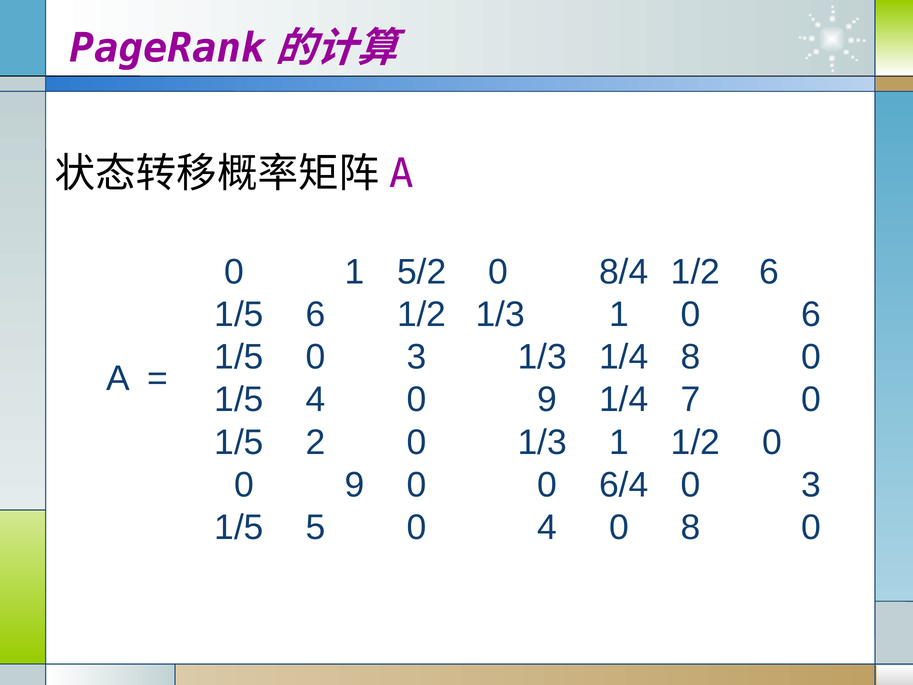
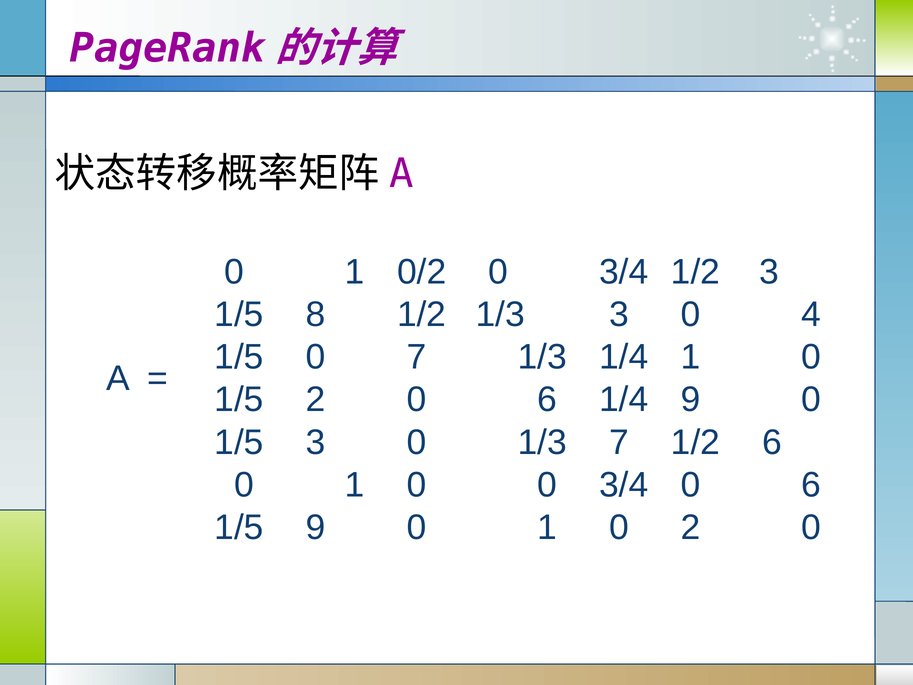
5/2: 5/2 -> 0/2
8/4 at (624, 272): 8/4 -> 3/4
1/2 6: 6 -> 3
1/5 6: 6 -> 8
1/2 1/3 1: 1 -> 3
0 6: 6 -> 4
1/5 0 3: 3 -> 7
1/4 8: 8 -> 1
1/5 4: 4 -> 2
9 at (547, 400): 9 -> 6
1/4 7: 7 -> 9
1/5 2: 2 -> 3
0 1/3 1: 1 -> 7
1/2 0: 0 -> 6
9 at (355, 485): 9 -> 1
0 0 6/4: 6/4 -> 3/4
3 at (811, 485): 3 -> 6
1/5 5: 5 -> 9
4 at (547, 527): 4 -> 1
0 8: 8 -> 2
